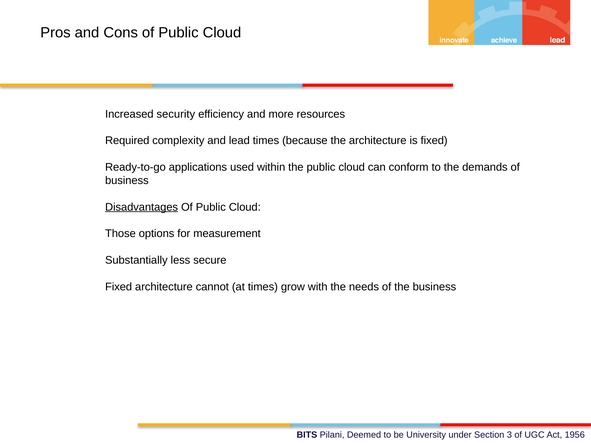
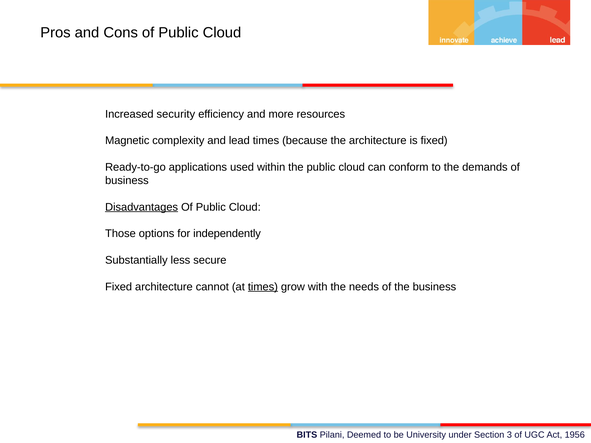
Required: Required -> Magnetic
measurement: measurement -> independently
times at (263, 287) underline: none -> present
